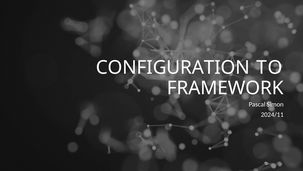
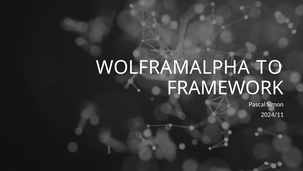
CONFIGURATION: CONFIGURATION -> WOLFRAMALPHA
